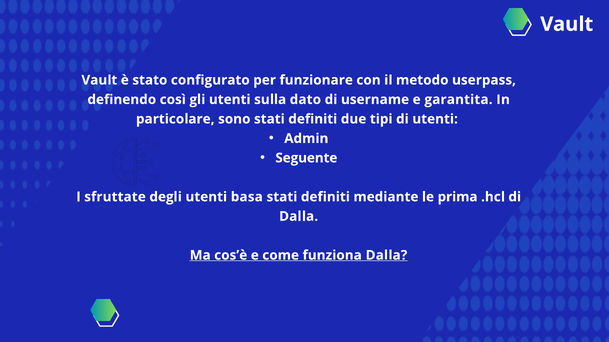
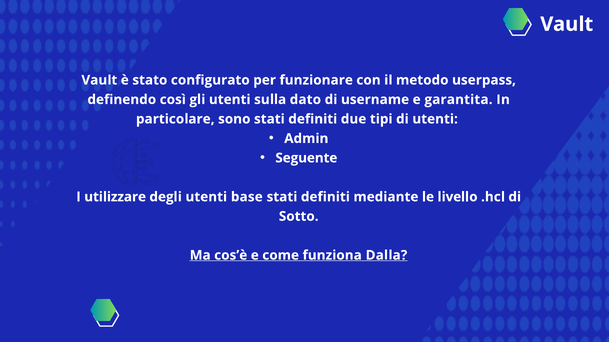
sfruttate: sfruttate -> utilizzare
basa: basa -> base
prima: prima -> livello
Dalla at (299, 217): Dalla -> Sotto
